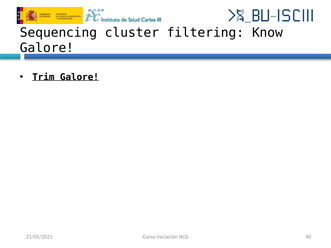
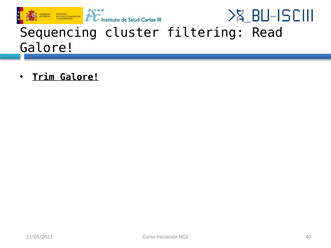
Know: Know -> Read
